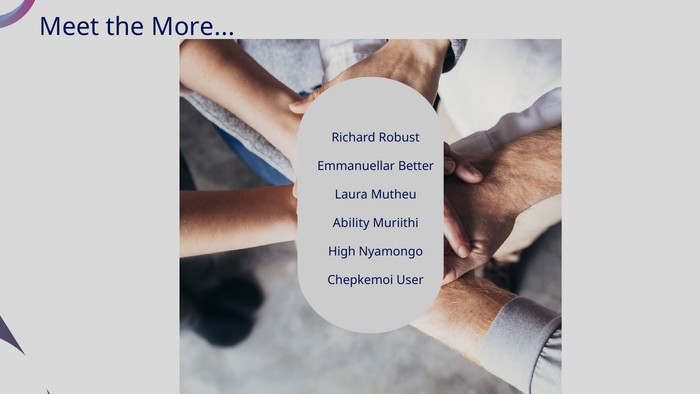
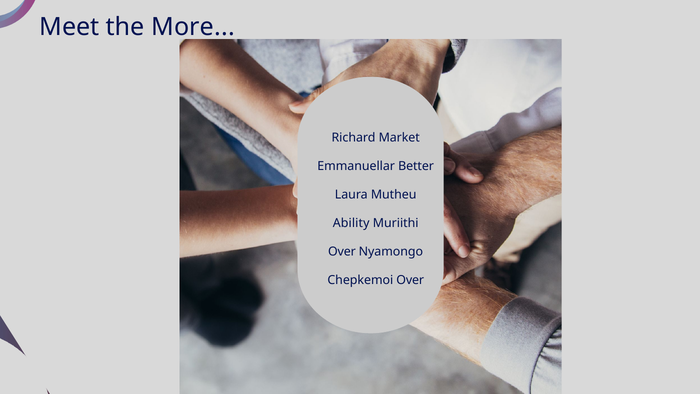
Robust: Robust -> Market
High at (342, 252): High -> Over
Chepkemoi User: User -> Over
